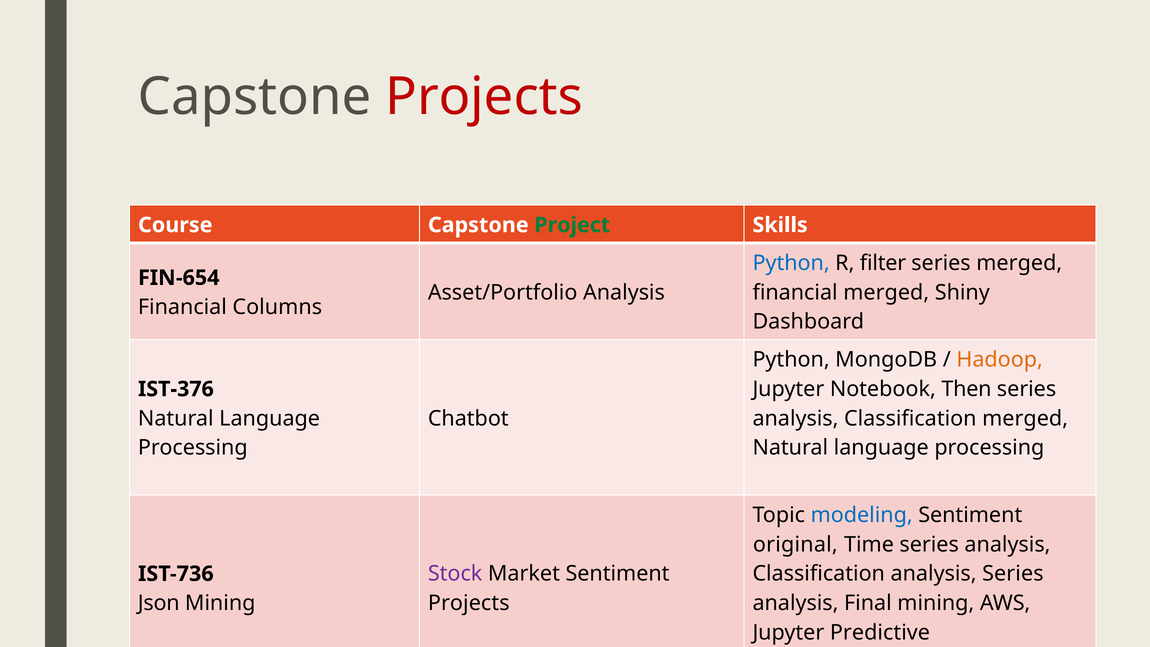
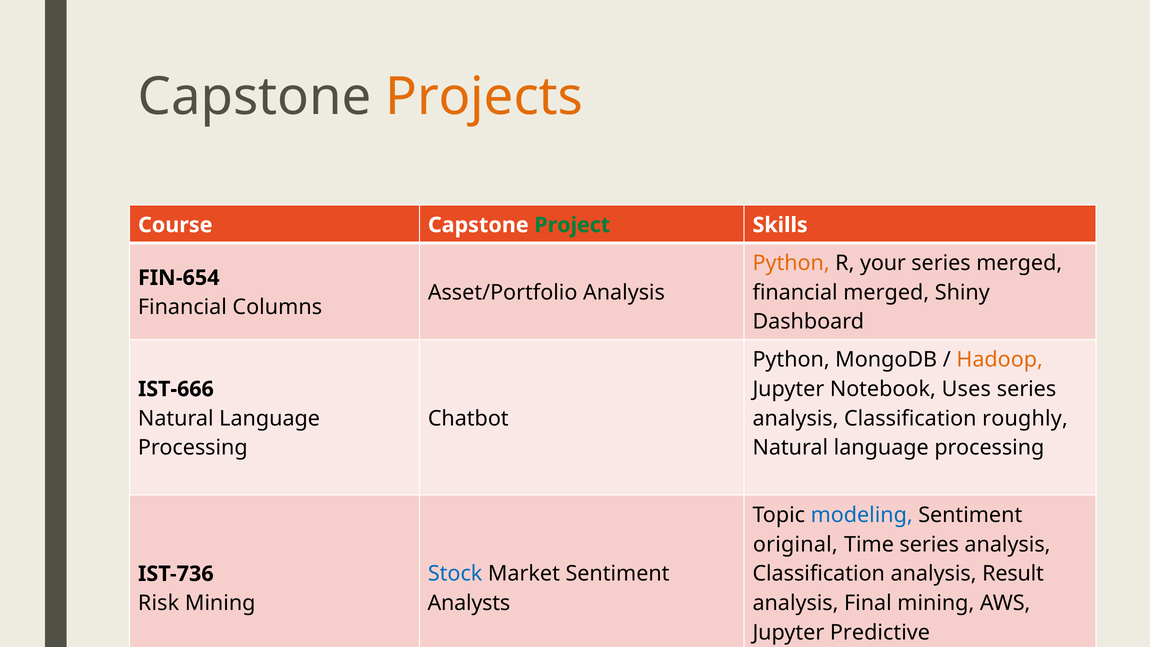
Projects at (484, 97) colour: red -> orange
Python at (791, 263) colour: blue -> orange
filter: filter -> your
Then: Then -> Uses
IST-376: IST-376 -> IST-666
Classification merged: merged -> roughly
Stock colour: purple -> blue
analysis Series: Series -> Result
Json: Json -> Risk
Projects at (469, 603): Projects -> Analysts
